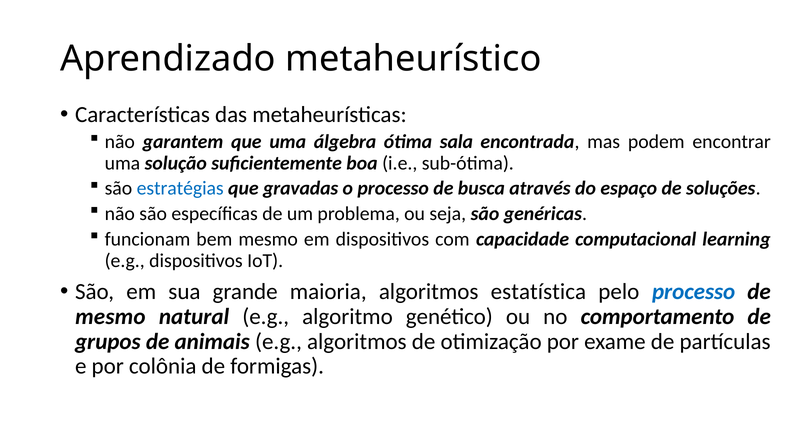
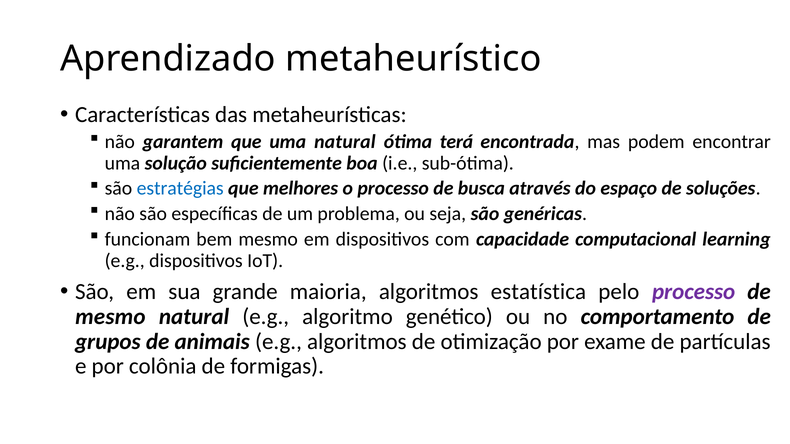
uma álgebra: álgebra -> natural
sala: sala -> terá
gravadas: gravadas -> melhores
processo at (694, 292) colour: blue -> purple
